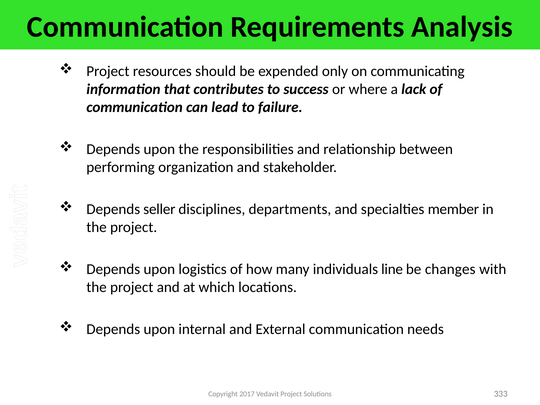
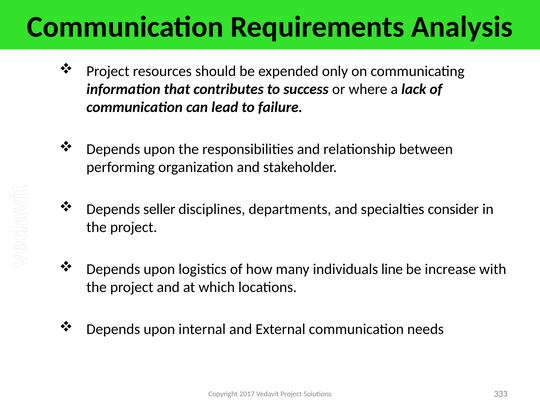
member: member -> consider
changes: changes -> increase
